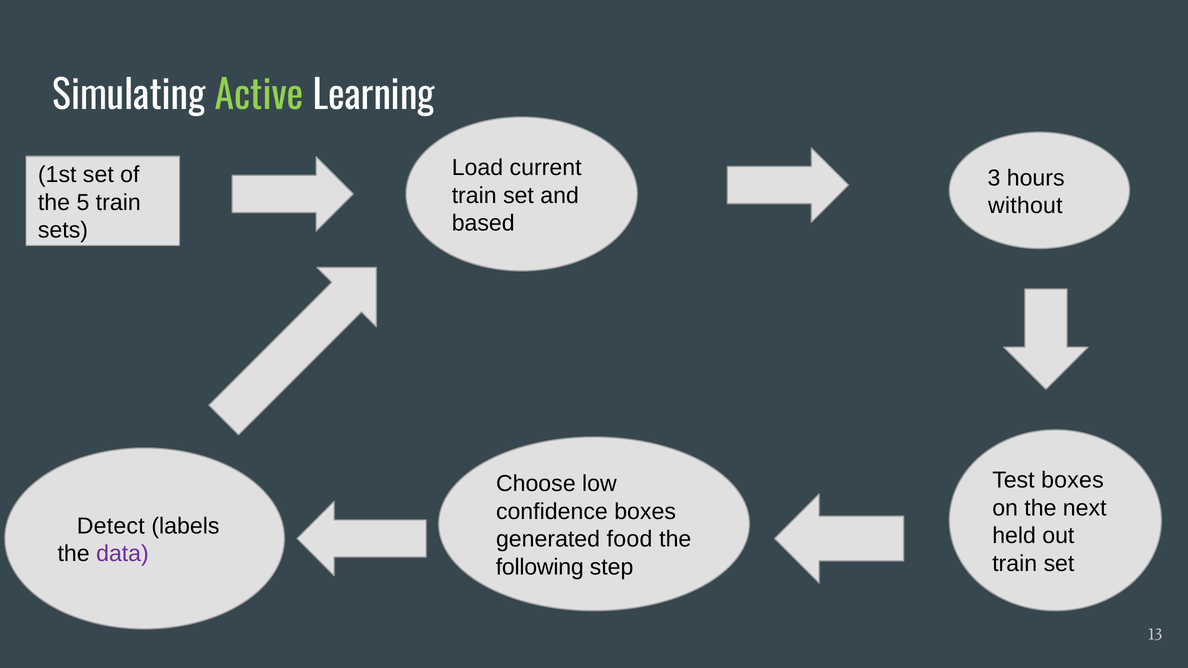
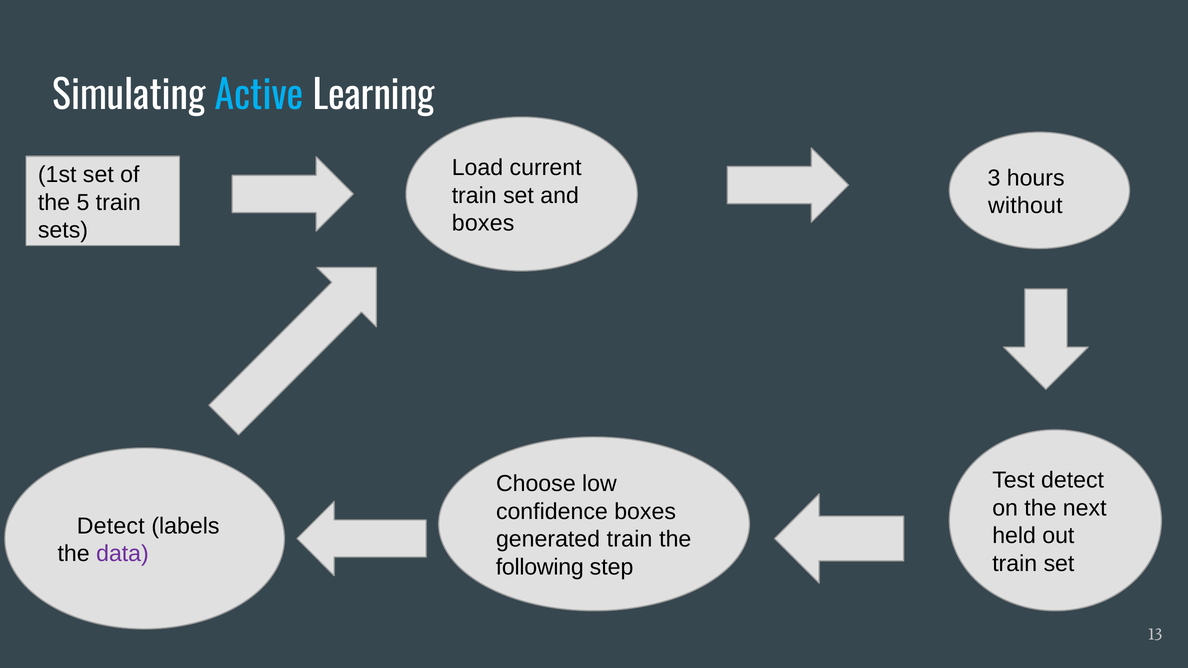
Active colour: light green -> light blue
based at (483, 223): based -> boxes
Test boxes: boxes -> detect
generated food: food -> train
